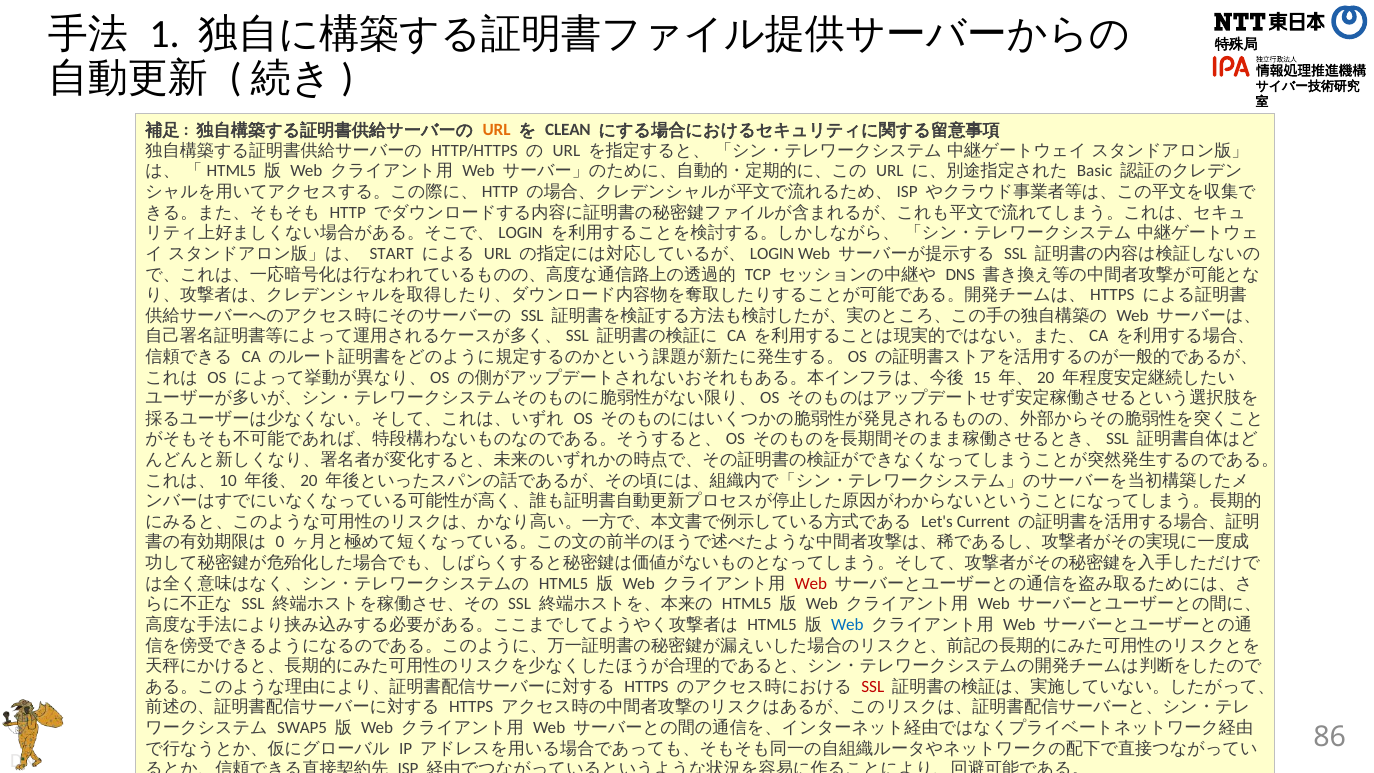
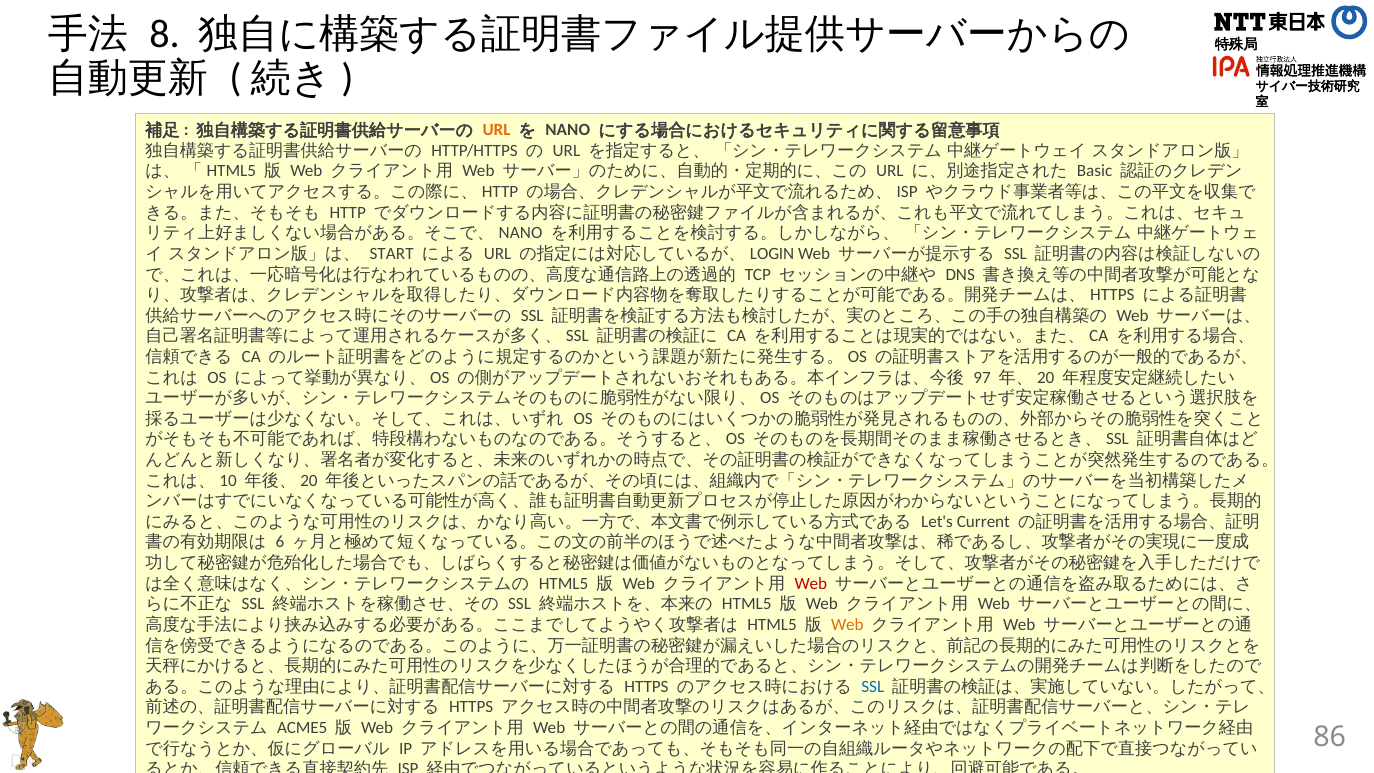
1: 1 -> 8
CLEAN at (568, 130): CLEAN -> NANO
LOGIN at (521, 233): LOGIN -> NANO
15: 15 -> 97
0: 0 -> 6
Web at (847, 625) colour: blue -> orange
SSL at (873, 687) colour: red -> blue
SWAP5: SWAP5 -> ACME5
